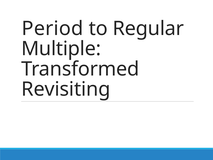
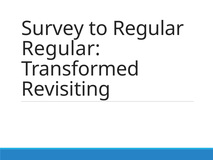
Period: Period -> Survey
Multiple at (61, 49): Multiple -> Regular
